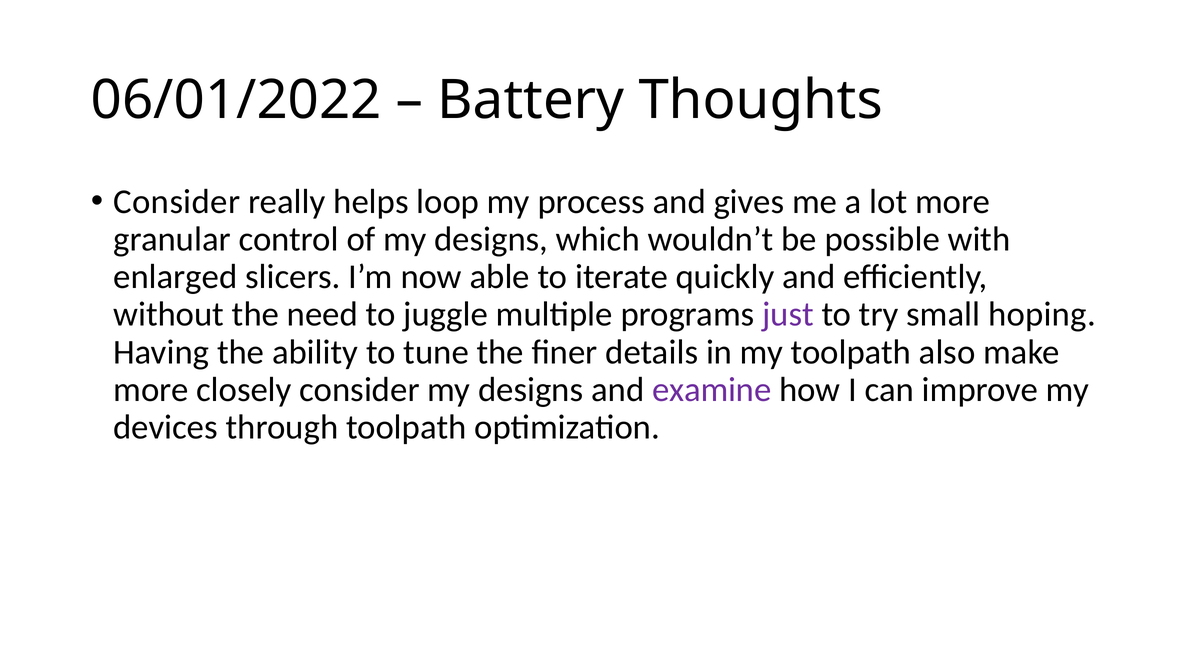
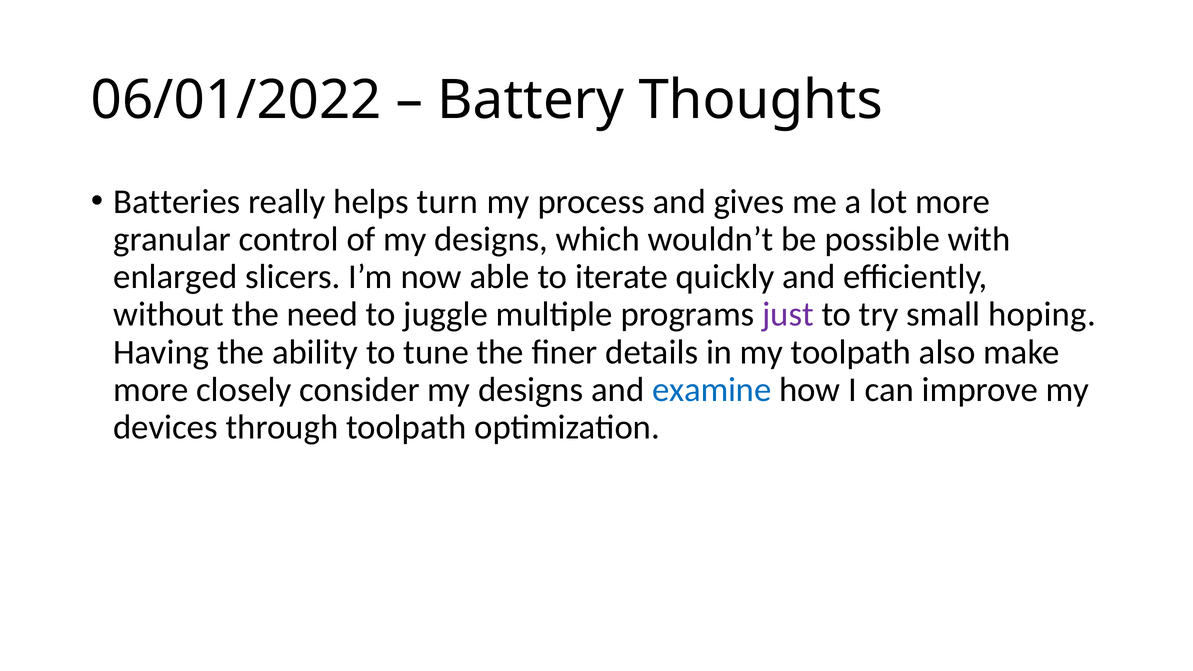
Consider at (177, 202): Consider -> Batteries
loop: loop -> turn
examine colour: purple -> blue
